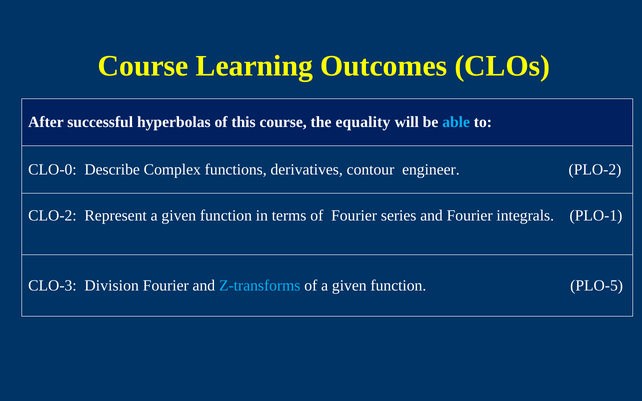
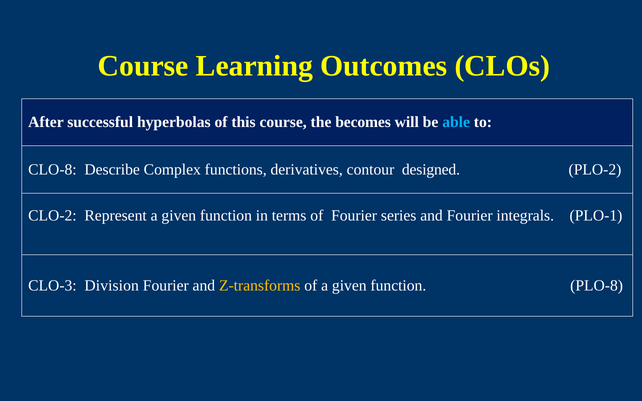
equality: equality -> becomes
CLO-0: CLO-0 -> CLO-8
engineer: engineer -> designed
Z-transforms colour: light blue -> yellow
PLO-5: PLO-5 -> PLO-8
